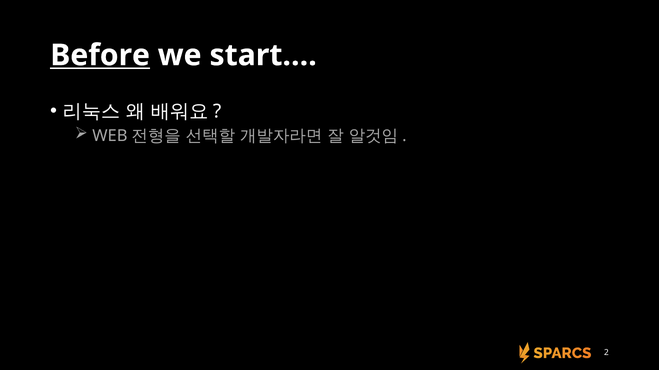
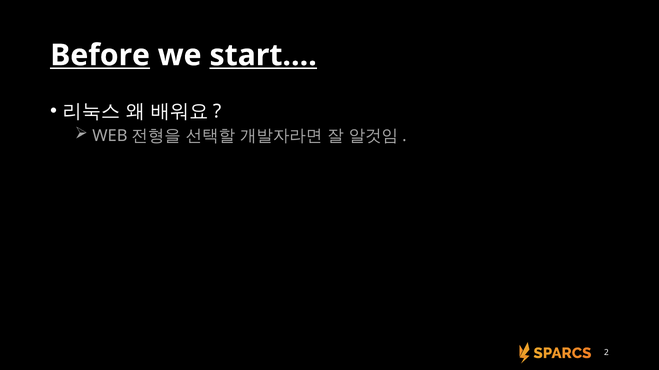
start… underline: none -> present
